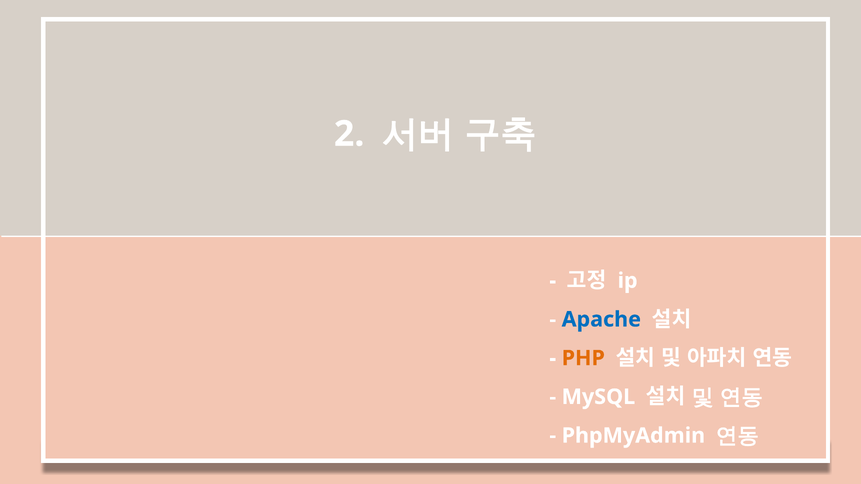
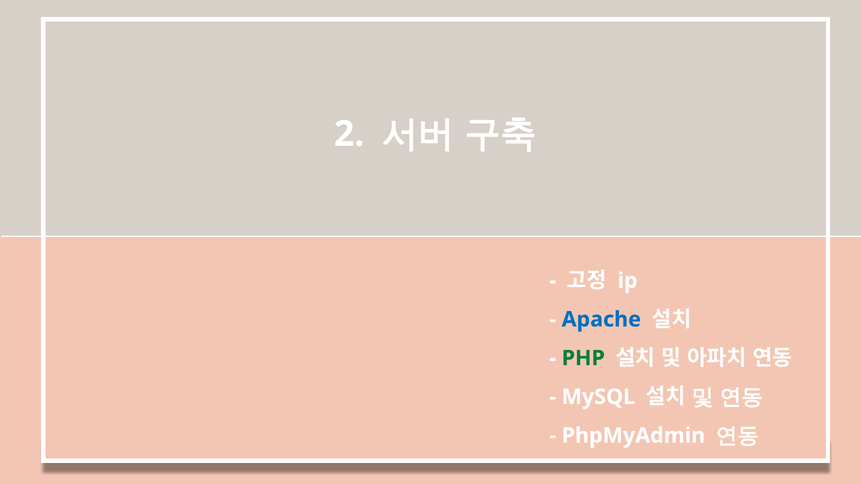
PHP colour: orange -> green
